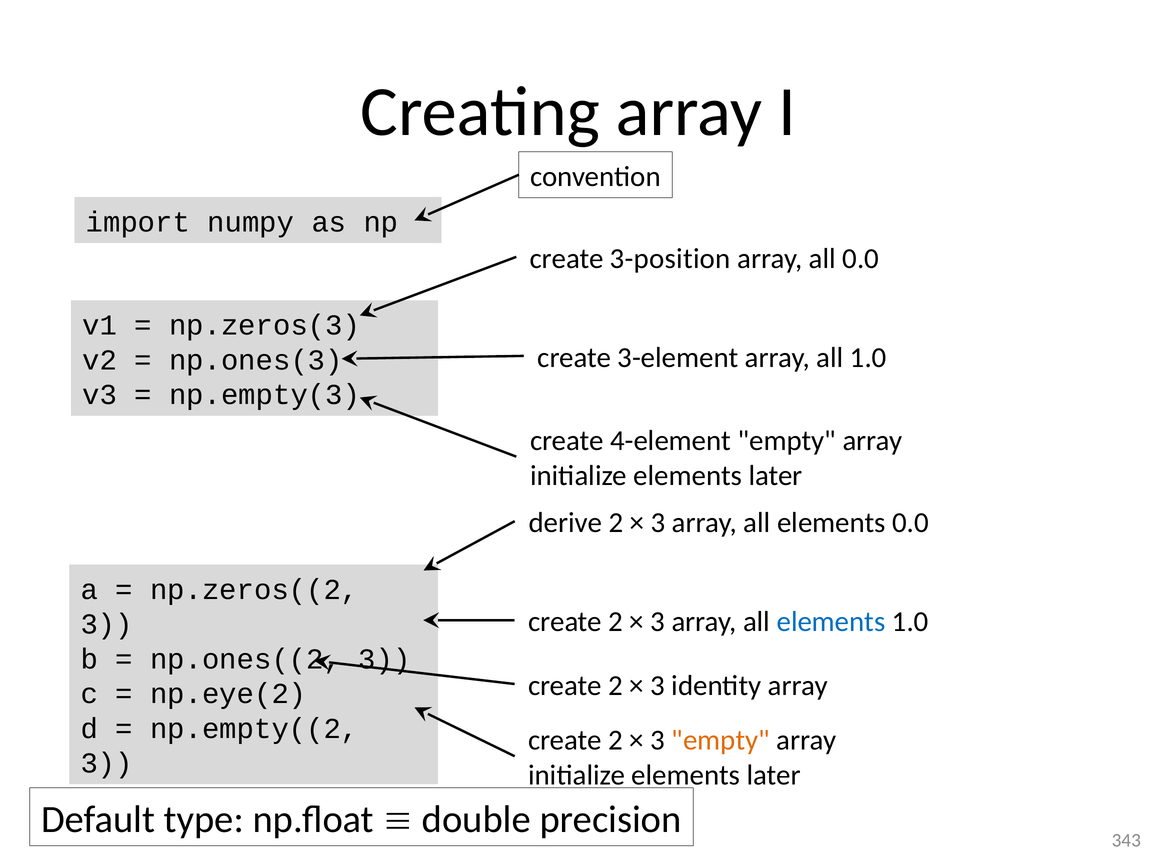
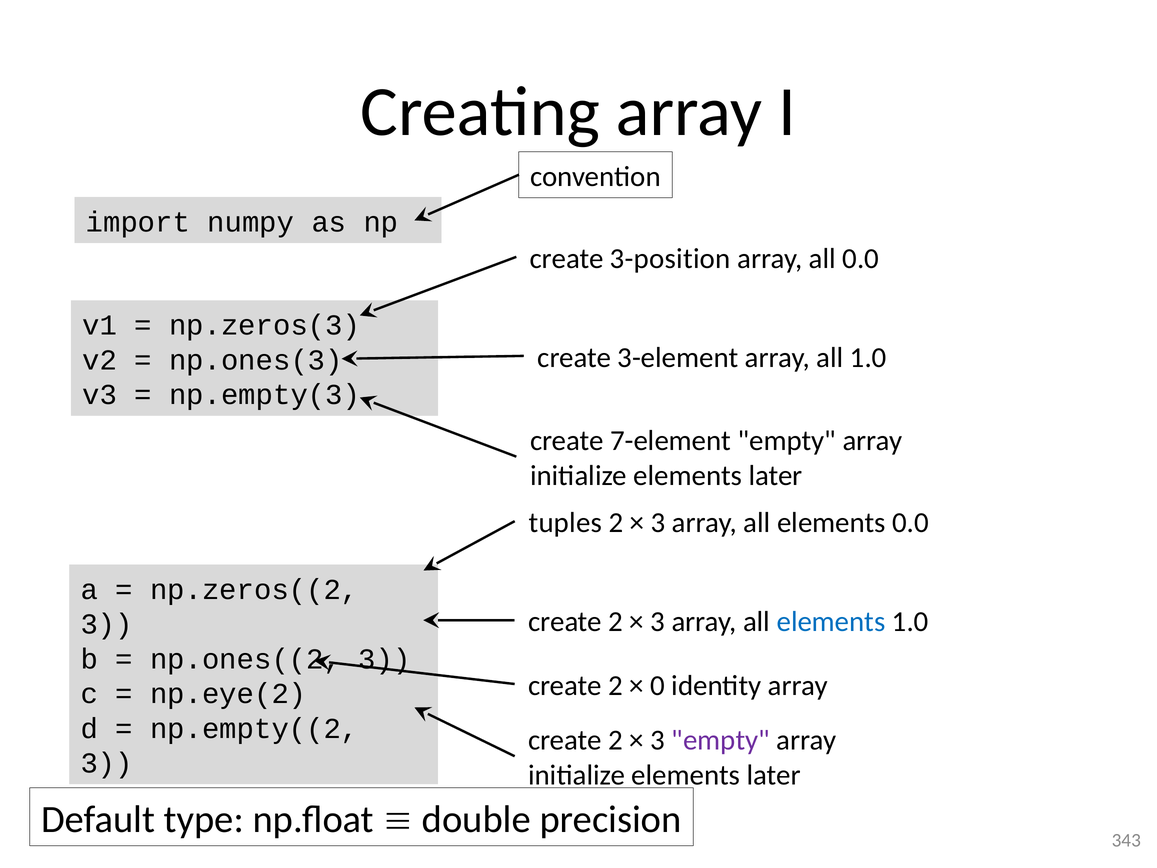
4-element: 4-element -> 7-element
derive: derive -> tuples
3 at (658, 686): 3 -> 0
empty at (721, 740) colour: orange -> purple
